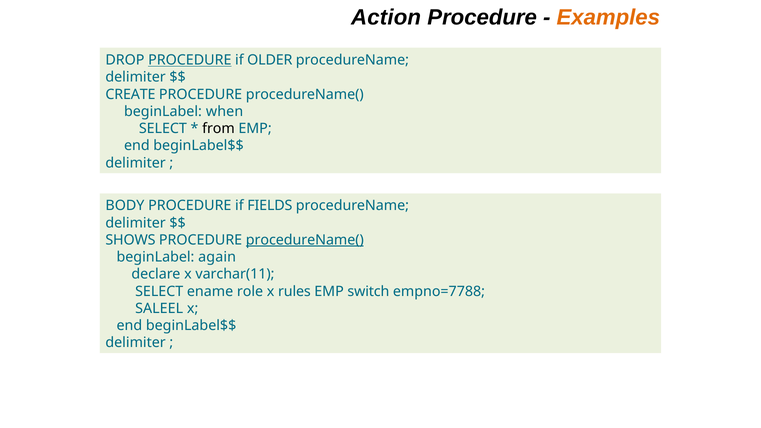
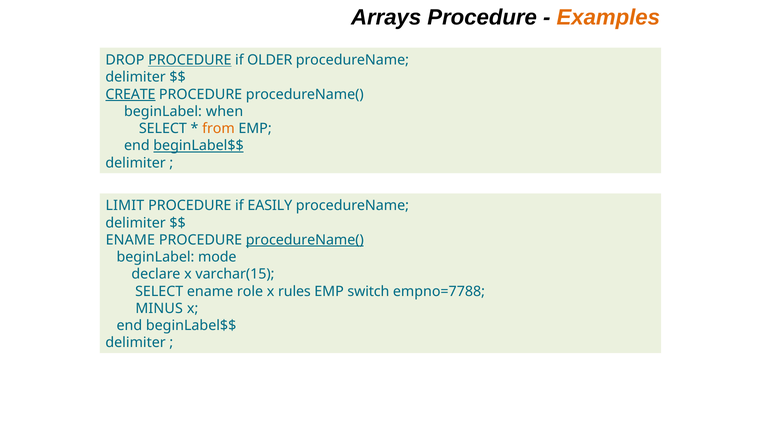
Action: Action -> Arrays
CREATE underline: none -> present
from colour: black -> orange
beginLabel$$ at (199, 146) underline: none -> present
BODY: BODY -> LIMIT
FIELDS: FIELDS -> EASILY
SHOWS at (130, 240): SHOWS -> ENAME
again: again -> mode
varchar(11: varchar(11 -> varchar(15
SALEEL: SALEEL -> MINUS
